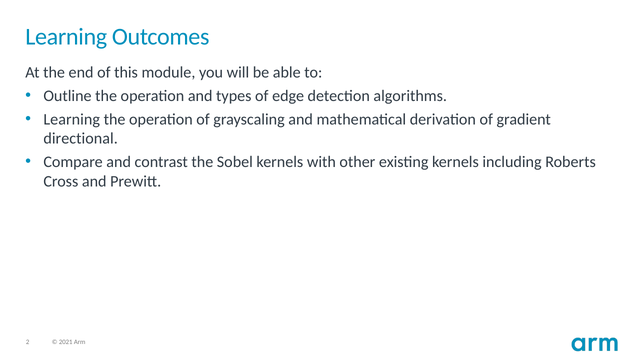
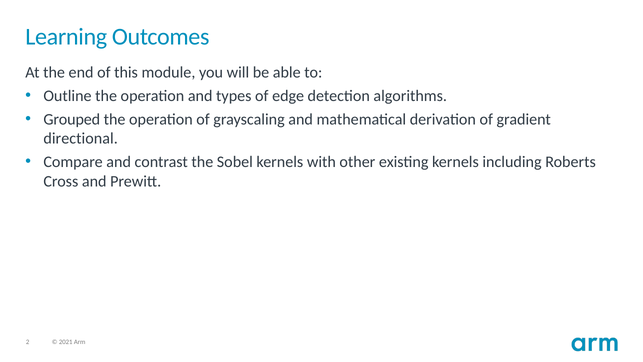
Learning at (72, 119): Learning -> Grouped
